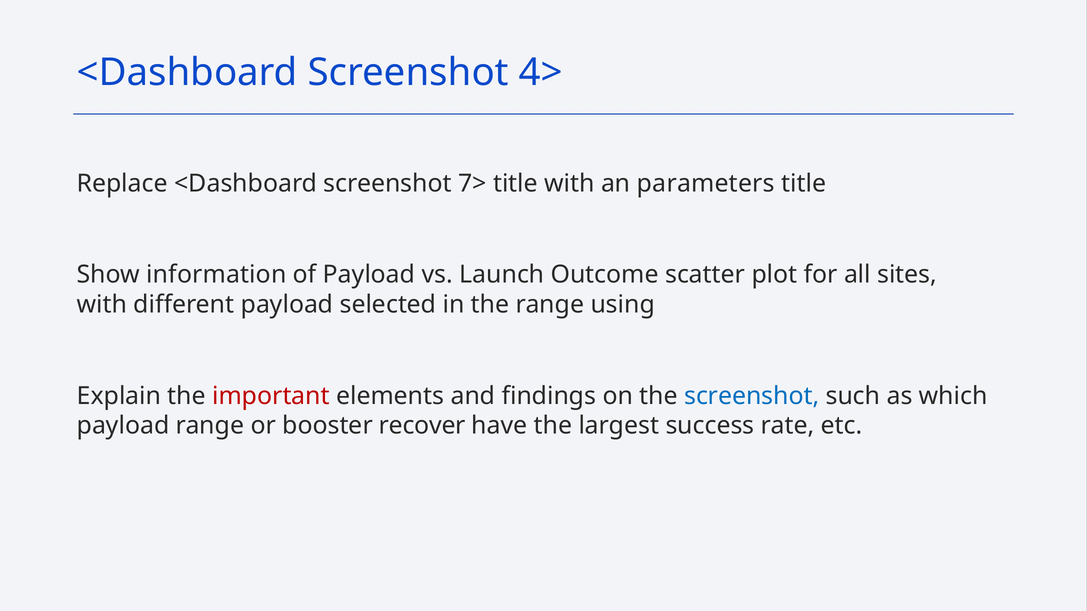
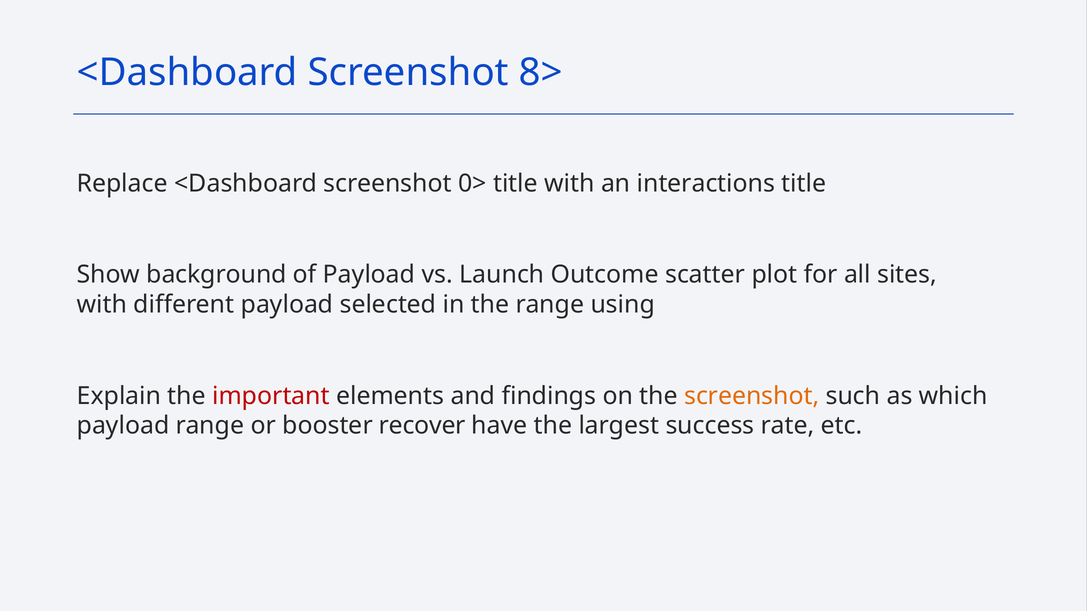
4>: 4> -> 8>
7>: 7> -> 0>
parameters: parameters -> interactions
information: information -> background
screenshot at (752, 396) colour: blue -> orange
